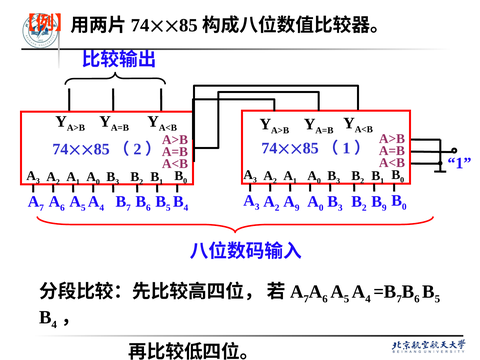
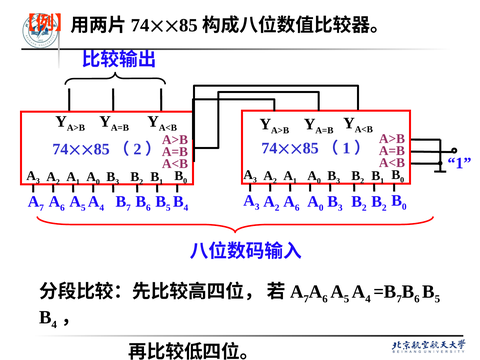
9 at (297, 208): 9 -> 6
9 at (384, 208): 9 -> 2
